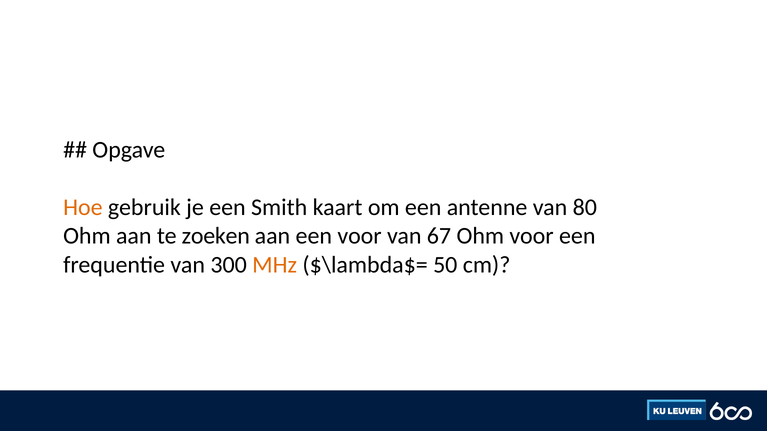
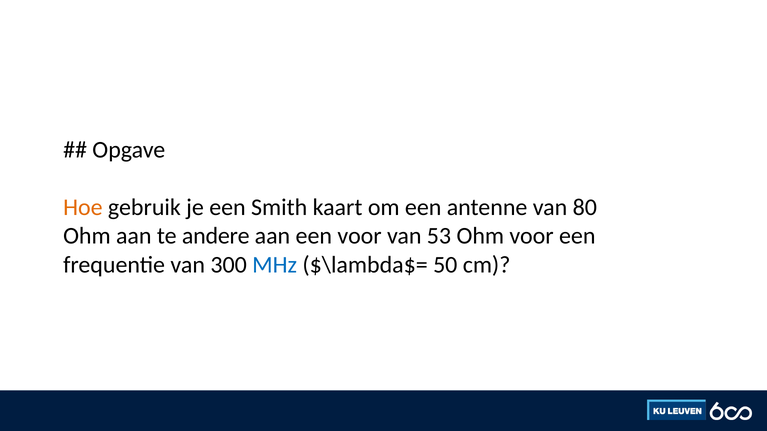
zoeken: zoeken -> andere
67: 67 -> 53
MHz colour: orange -> blue
